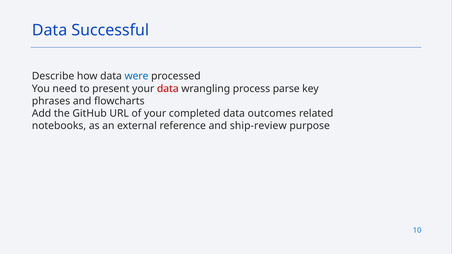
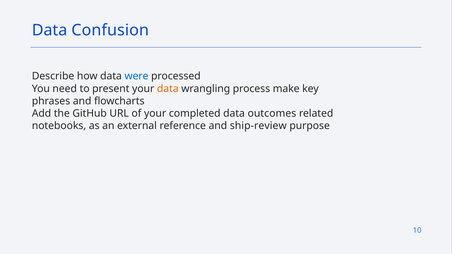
Successful: Successful -> Confusion
data at (168, 89) colour: red -> orange
parse: parse -> make
